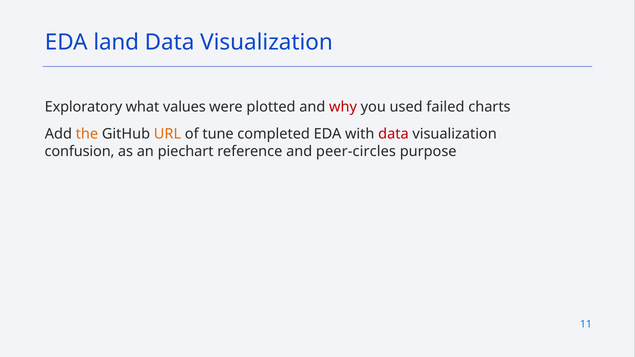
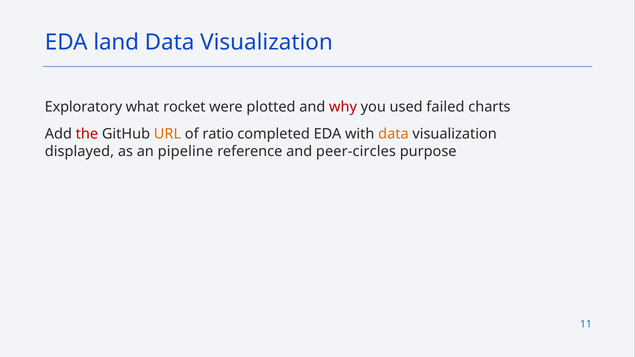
values: values -> rocket
the colour: orange -> red
tune: tune -> ratio
data at (393, 134) colour: red -> orange
confusion: confusion -> displayed
piechart: piechart -> pipeline
